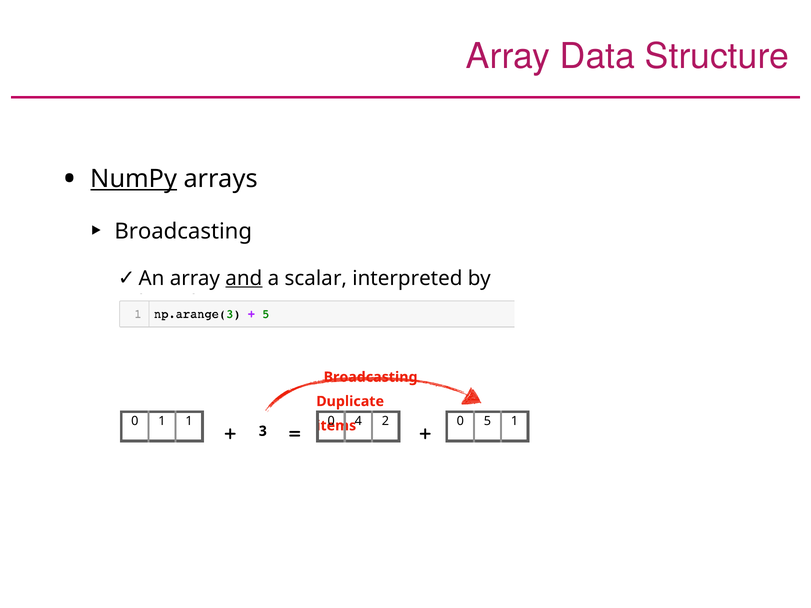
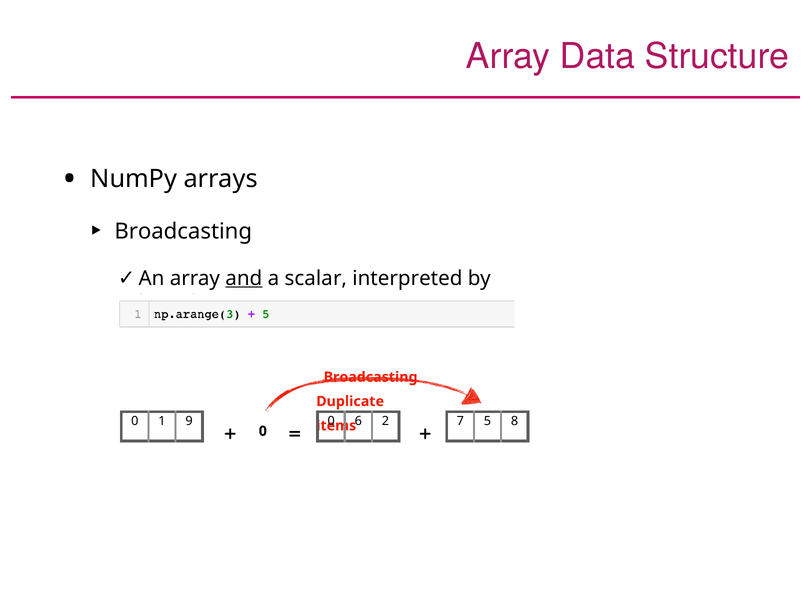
NumPy underline: present -> none
1 1: 1 -> 9
4: 4 -> 6
2 0: 0 -> 7
5 1: 1 -> 8
3 at (263, 431): 3 -> 0
